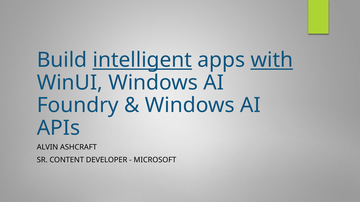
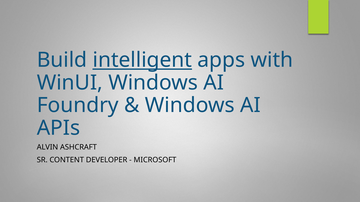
with underline: present -> none
